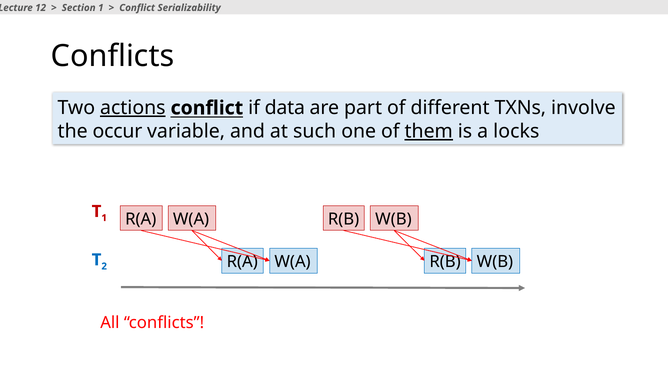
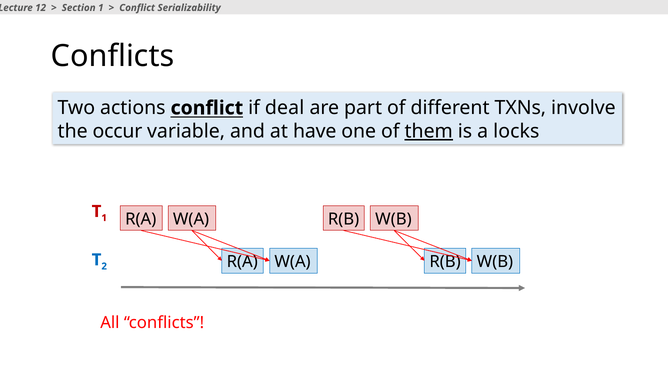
actions underline: present -> none
data: data -> deal
such: such -> have
